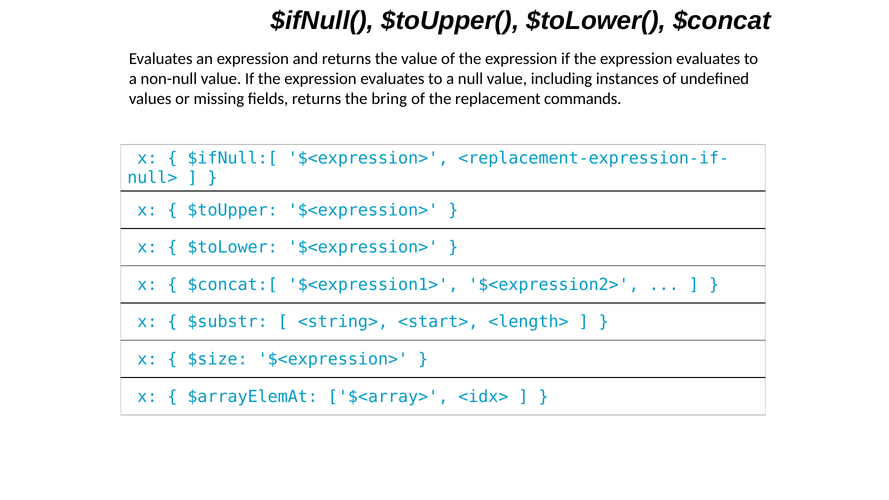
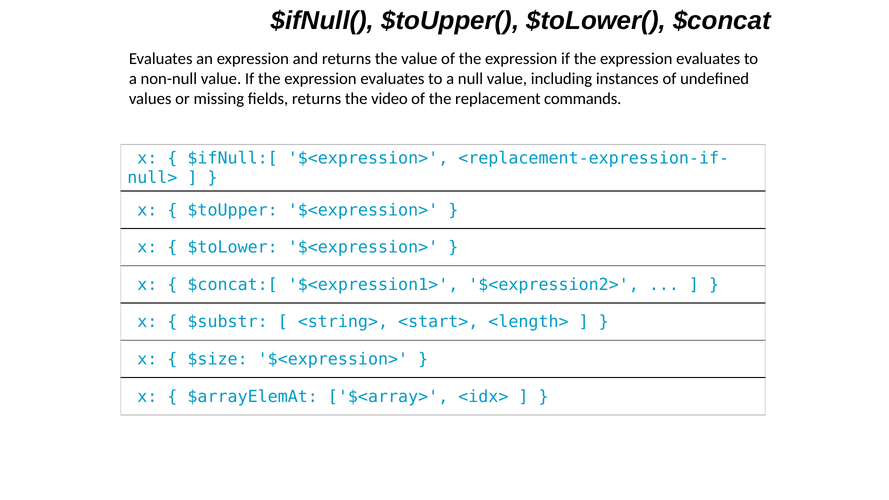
bring: bring -> video
